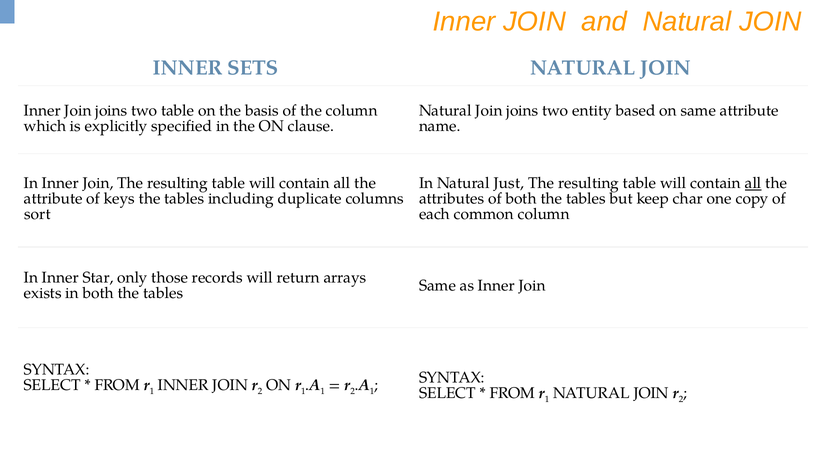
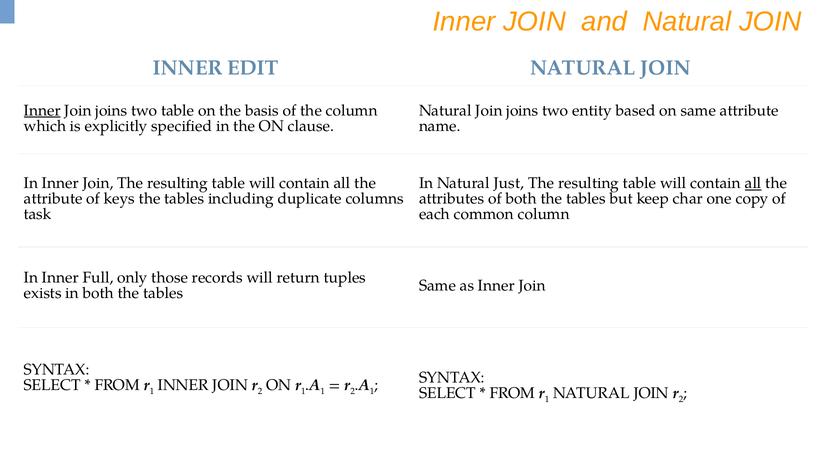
SETS: SETS -> EDIT
Inner at (42, 111) underline: none -> present
sort: sort -> task
Star: Star -> Full
arrays: arrays -> tuples
